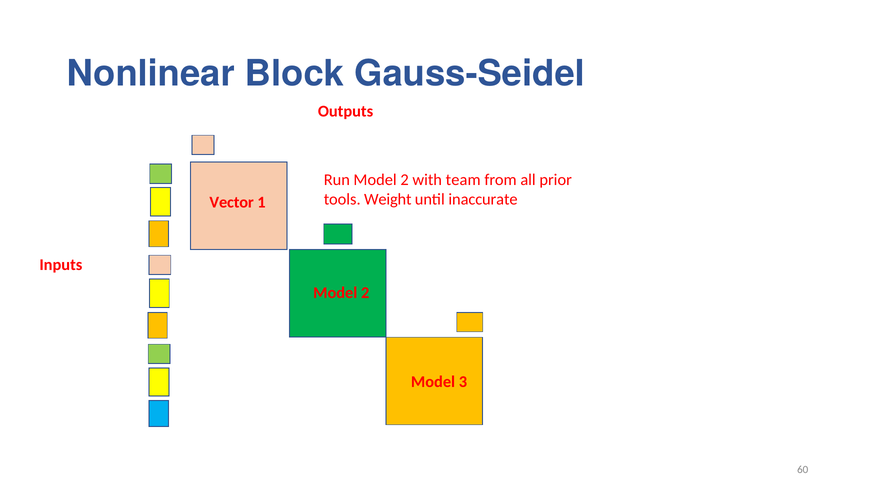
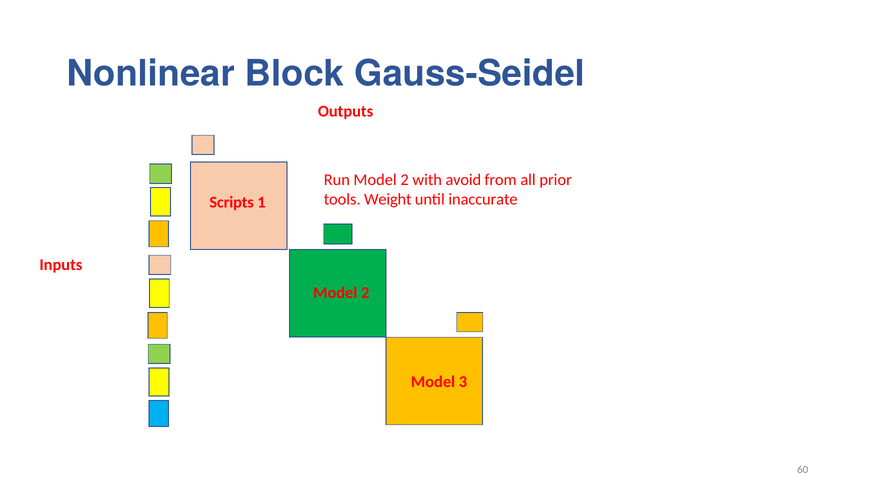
team: team -> avoid
Vector: Vector -> Scripts
